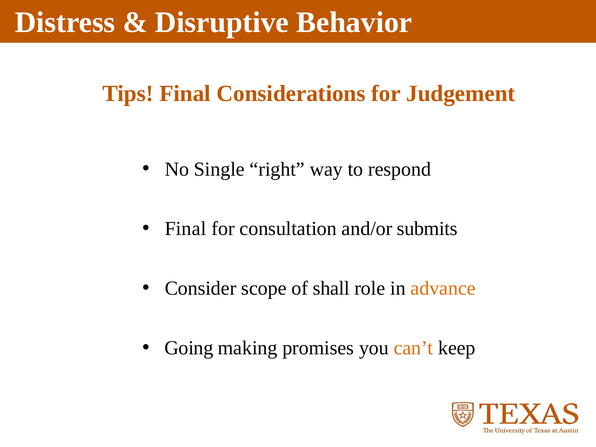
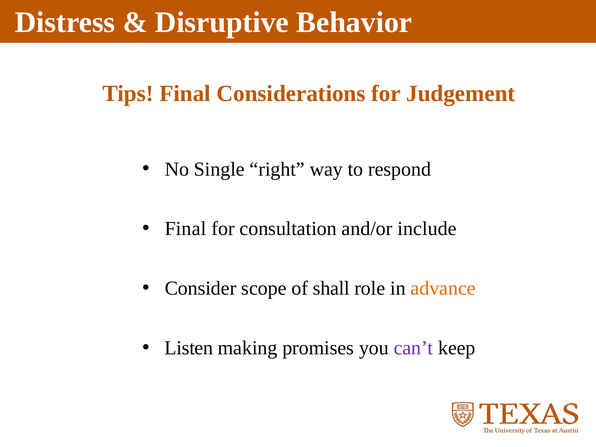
submits: submits -> include
Going: Going -> Listen
can’t colour: orange -> purple
